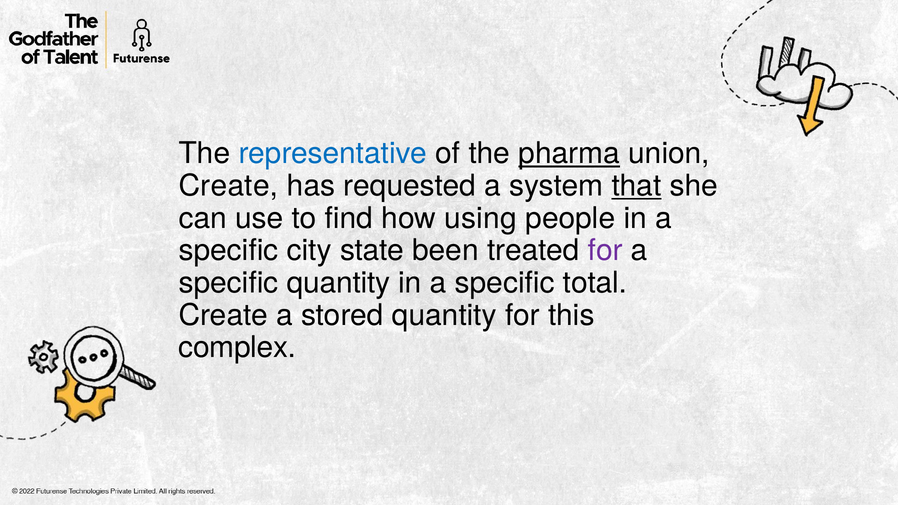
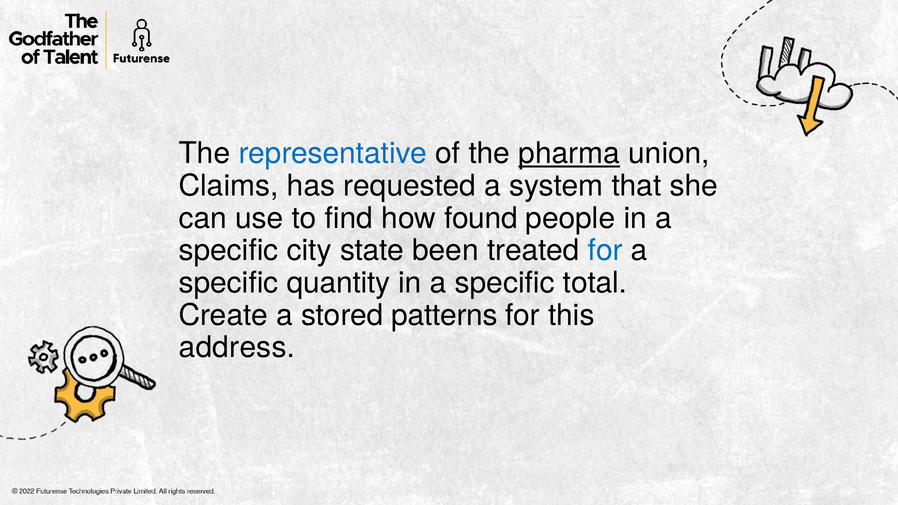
Create at (228, 186): Create -> Claims
that underline: present -> none
using: using -> found
for at (605, 251) colour: purple -> blue
stored quantity: quantity -> patterns
complex: complex -> address
